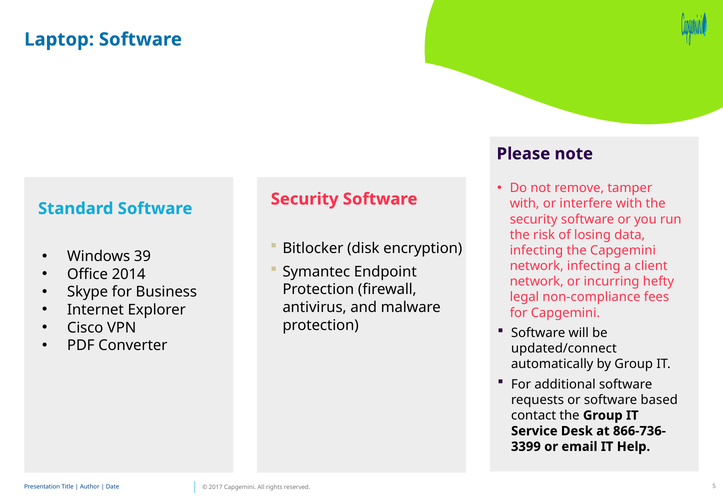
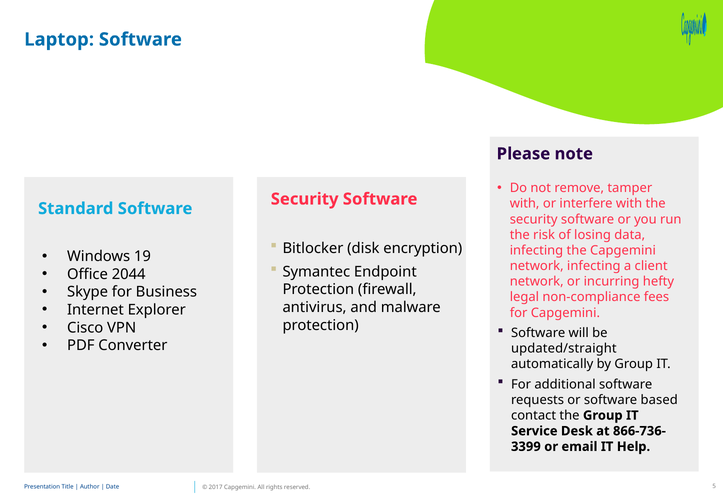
39: 39 -> 19
2014: 2014 -> 2044
updated/connect: updated/connect -> updated/straight
